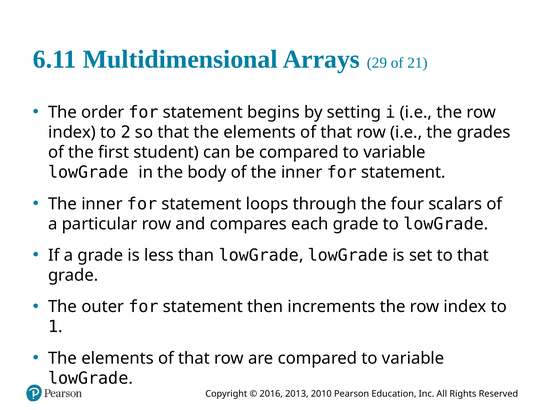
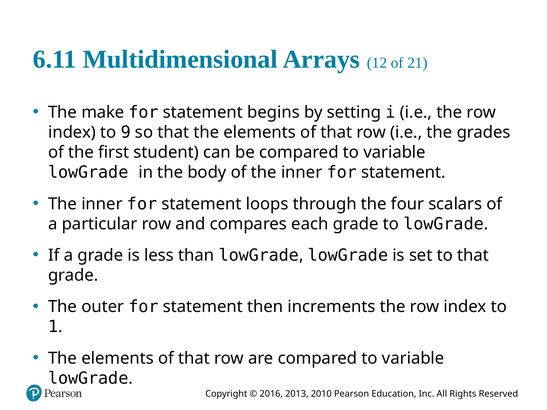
29: 29 -> 12
order: order -> make
2: 2 -> 9
